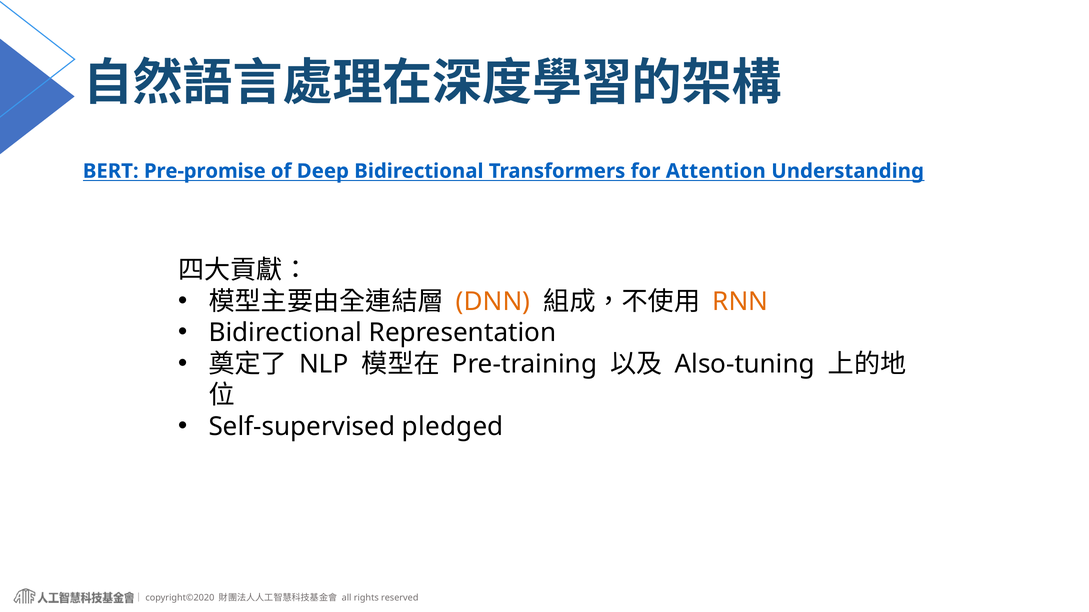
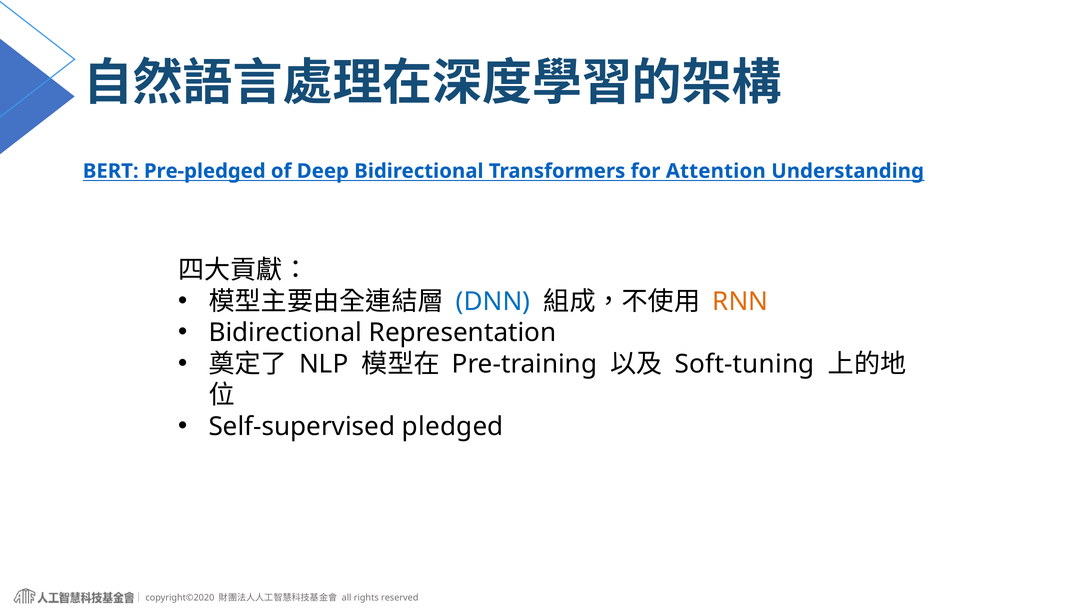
Pre-promise: Pre-promise -> Pre-pledged
DNN colour: orange -> blue
Also-tuning: Also-tuning -> Soft-tuning
